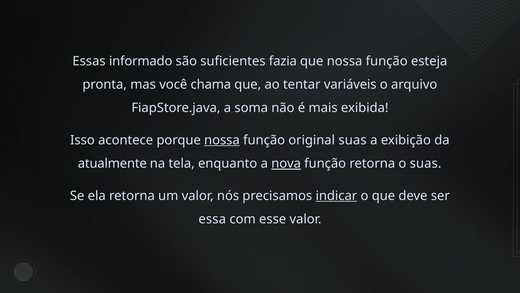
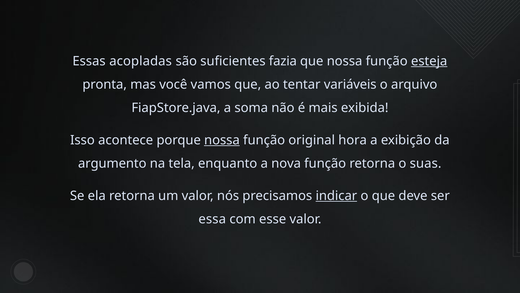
informado: informado -> acopladas
esteja underline: none -> present
chama: chama -> vamos
original suas: suas -> hora
atualmente: atualmente -> argumento
nova underline: present -> none
